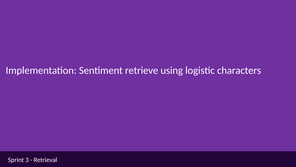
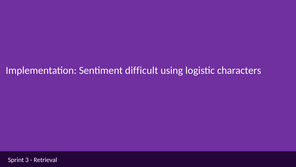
retrieve: retrieve -> difficult
